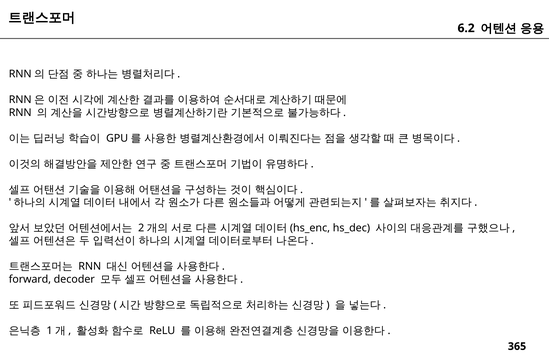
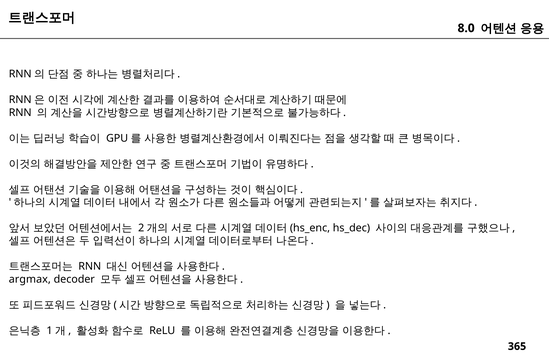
6.2: 6.2 -> 8.0
forward: forward -> argmax
